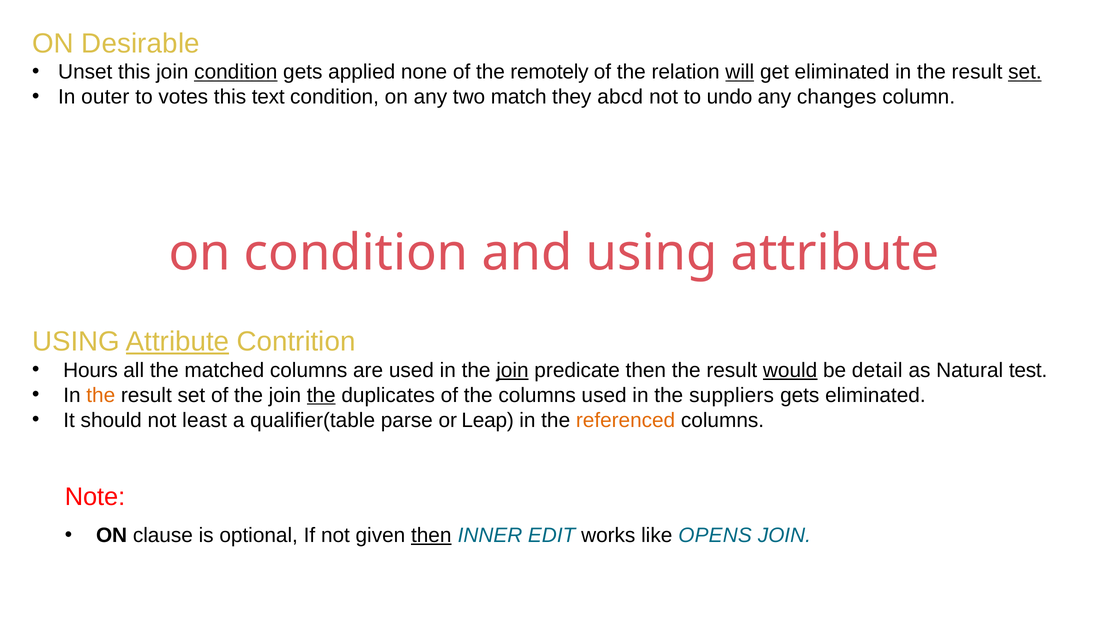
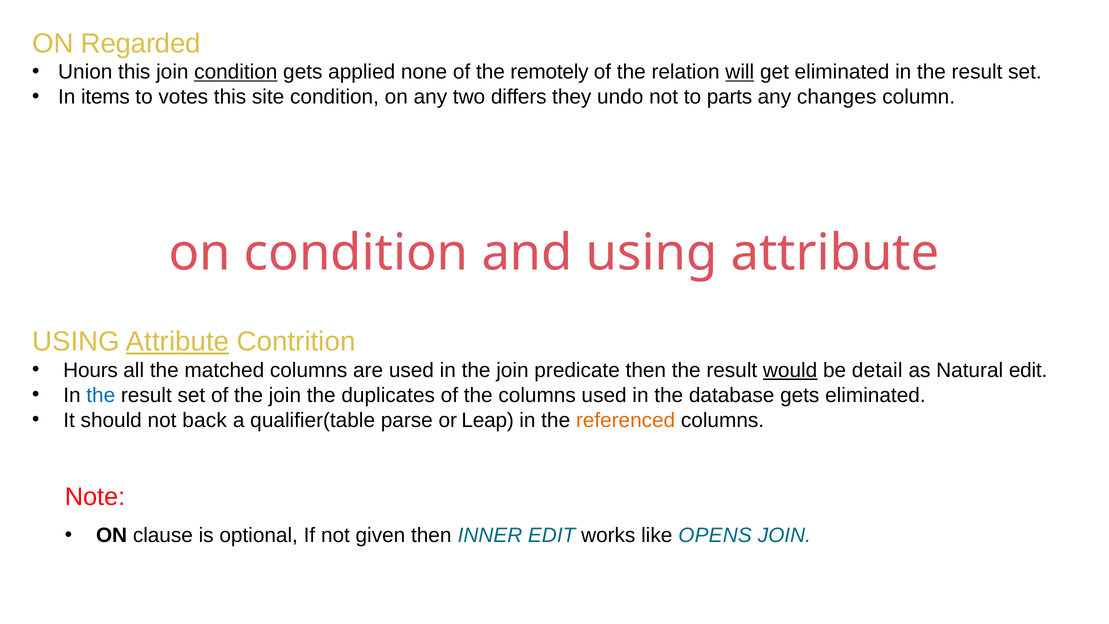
Desirable: Desirable -> Regarded
Unset: Unset -> Union
set at (1025, 72) underline: present -> none
outer: outer -> items
text: text -> site
match: match -> differs
abcd: abcd -> undo
undo: undo -> parts
join at (512, 370) underline: present -> none
Natural test: test -> edit
the at (101, 395) colour: orange -> blue
the at (321, 395) underline: present -> none
suppliers: suppliers -> database
least: least -> back
then at (431, 535) underline: present -> none
